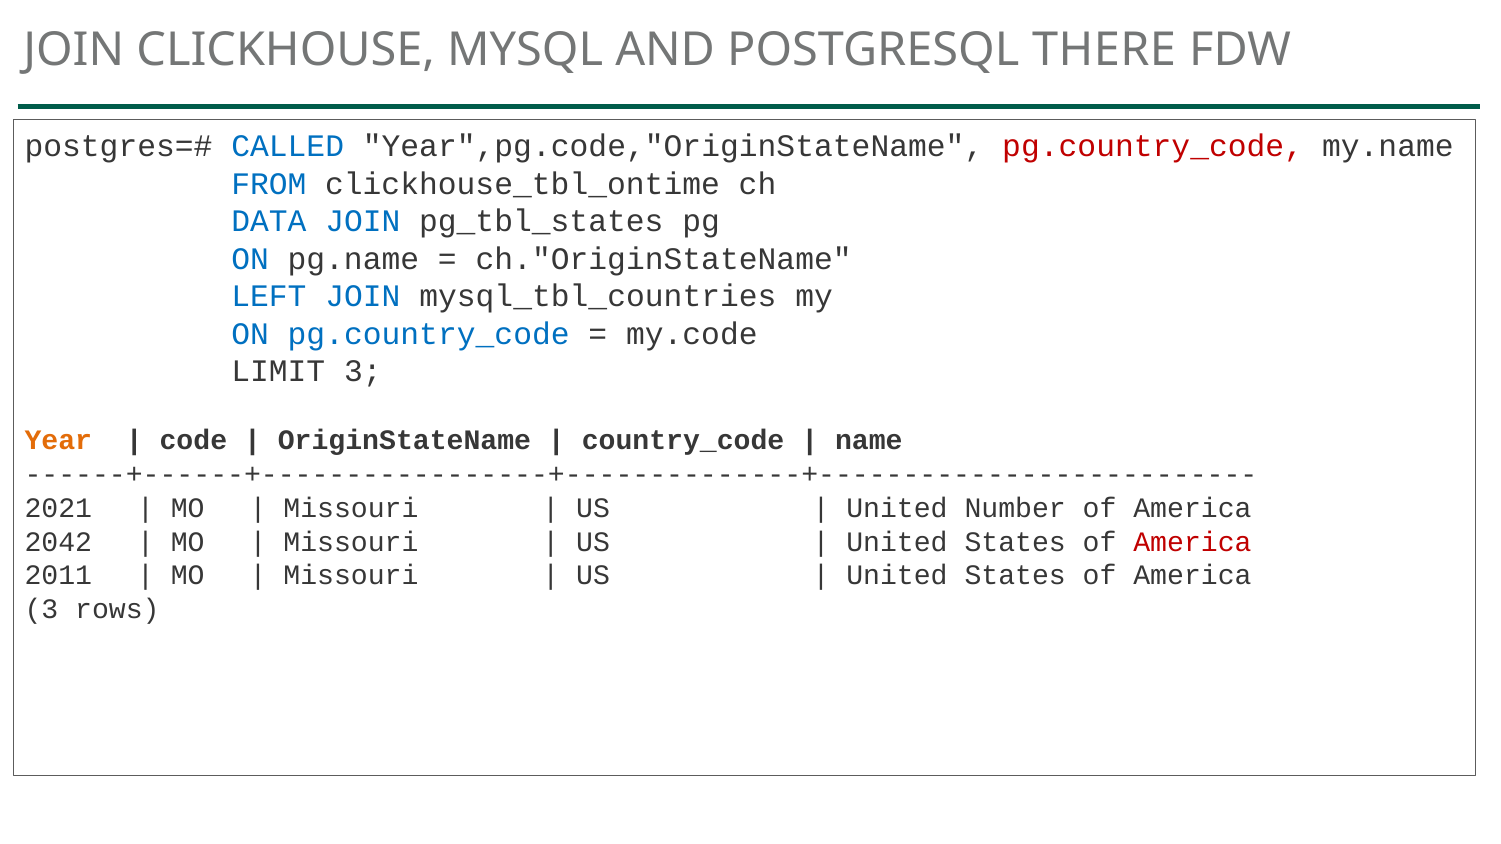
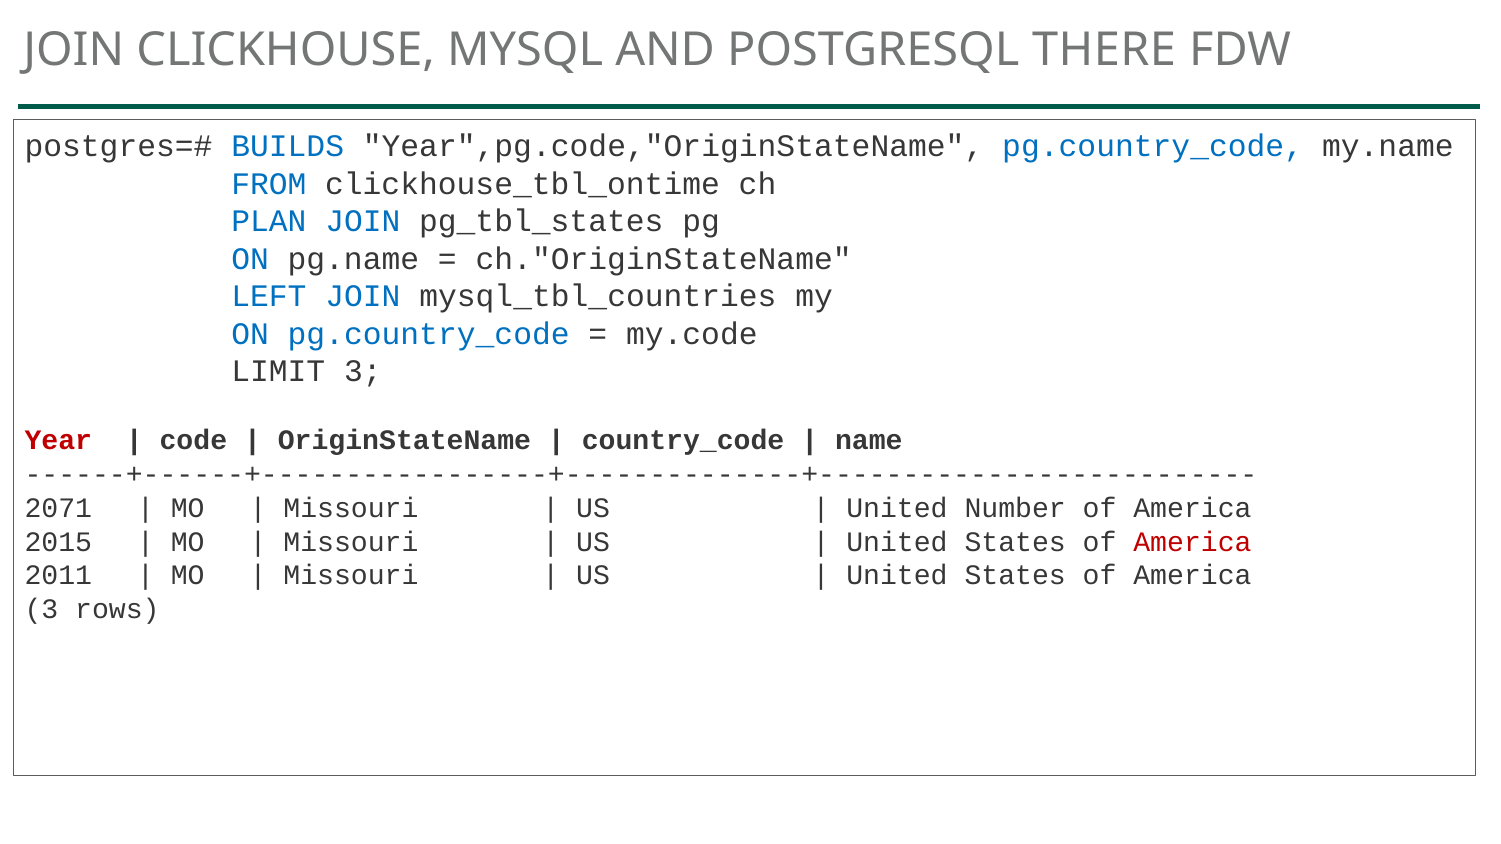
CALLED: CALLED -> BUILDS
pg.country_code at (1153, 146) colour: red -> blue
DATA: DATA -> PLAN
Year colour: orange -> red
2021: 2021 -> 2071
2042: 2042 -> 2015
